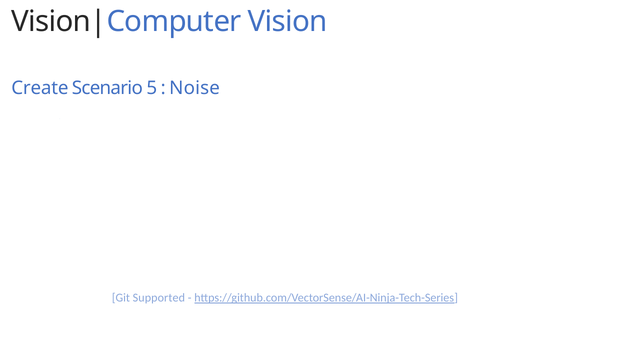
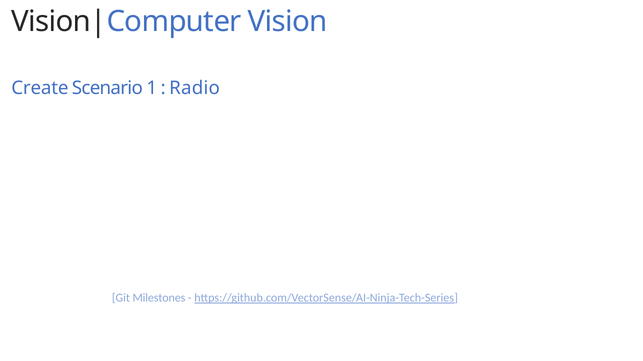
Scenario 5: 5 -> 1
Noise: Noise -> Radio
Supported: Supported -> Milestones
